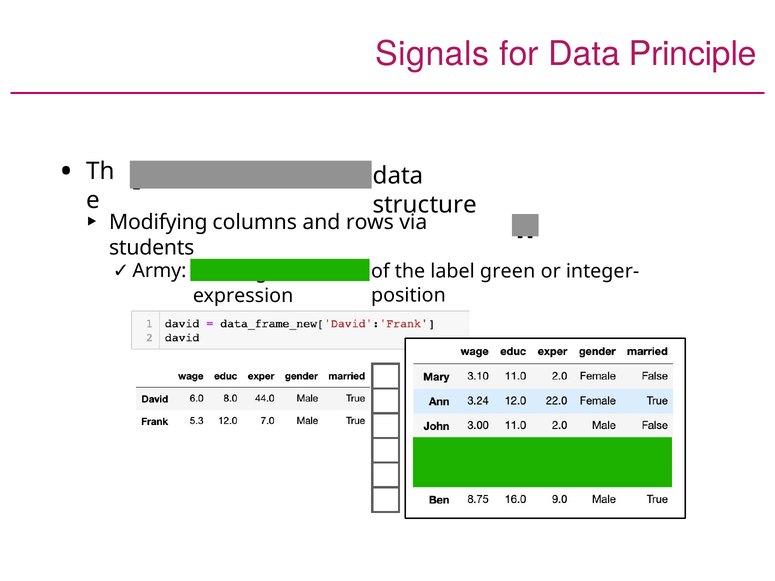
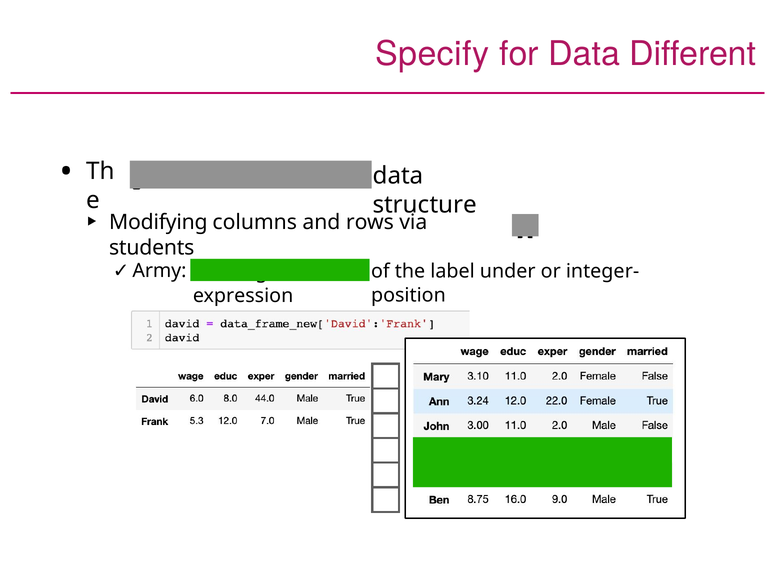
Signals: Signals -> Specify
Principle: Principle -> Different
green: green -> under
